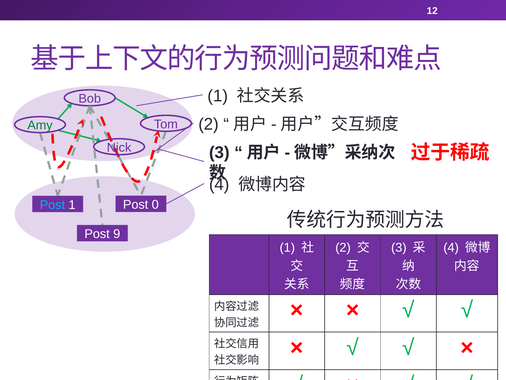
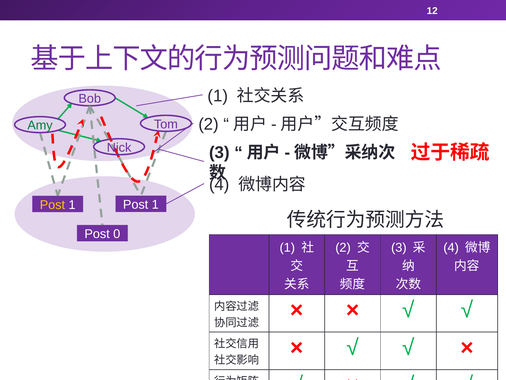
0 at (155, 204): 0 -> 1
Post at (52, 205) colour: light blue -> yellow
9: 9 -> 0
